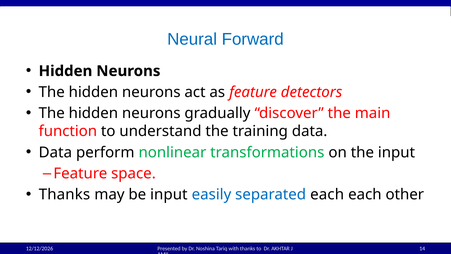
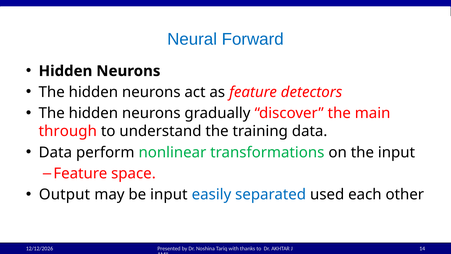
function: function -> through
Thanks at (64, 194): Thanks -> Output
separated each: each -> used
